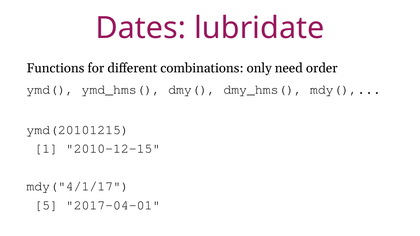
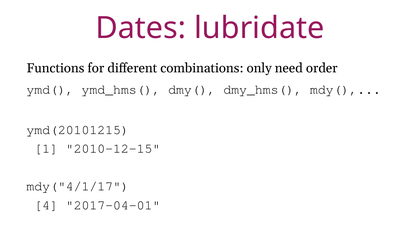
5: 5 -> 4
